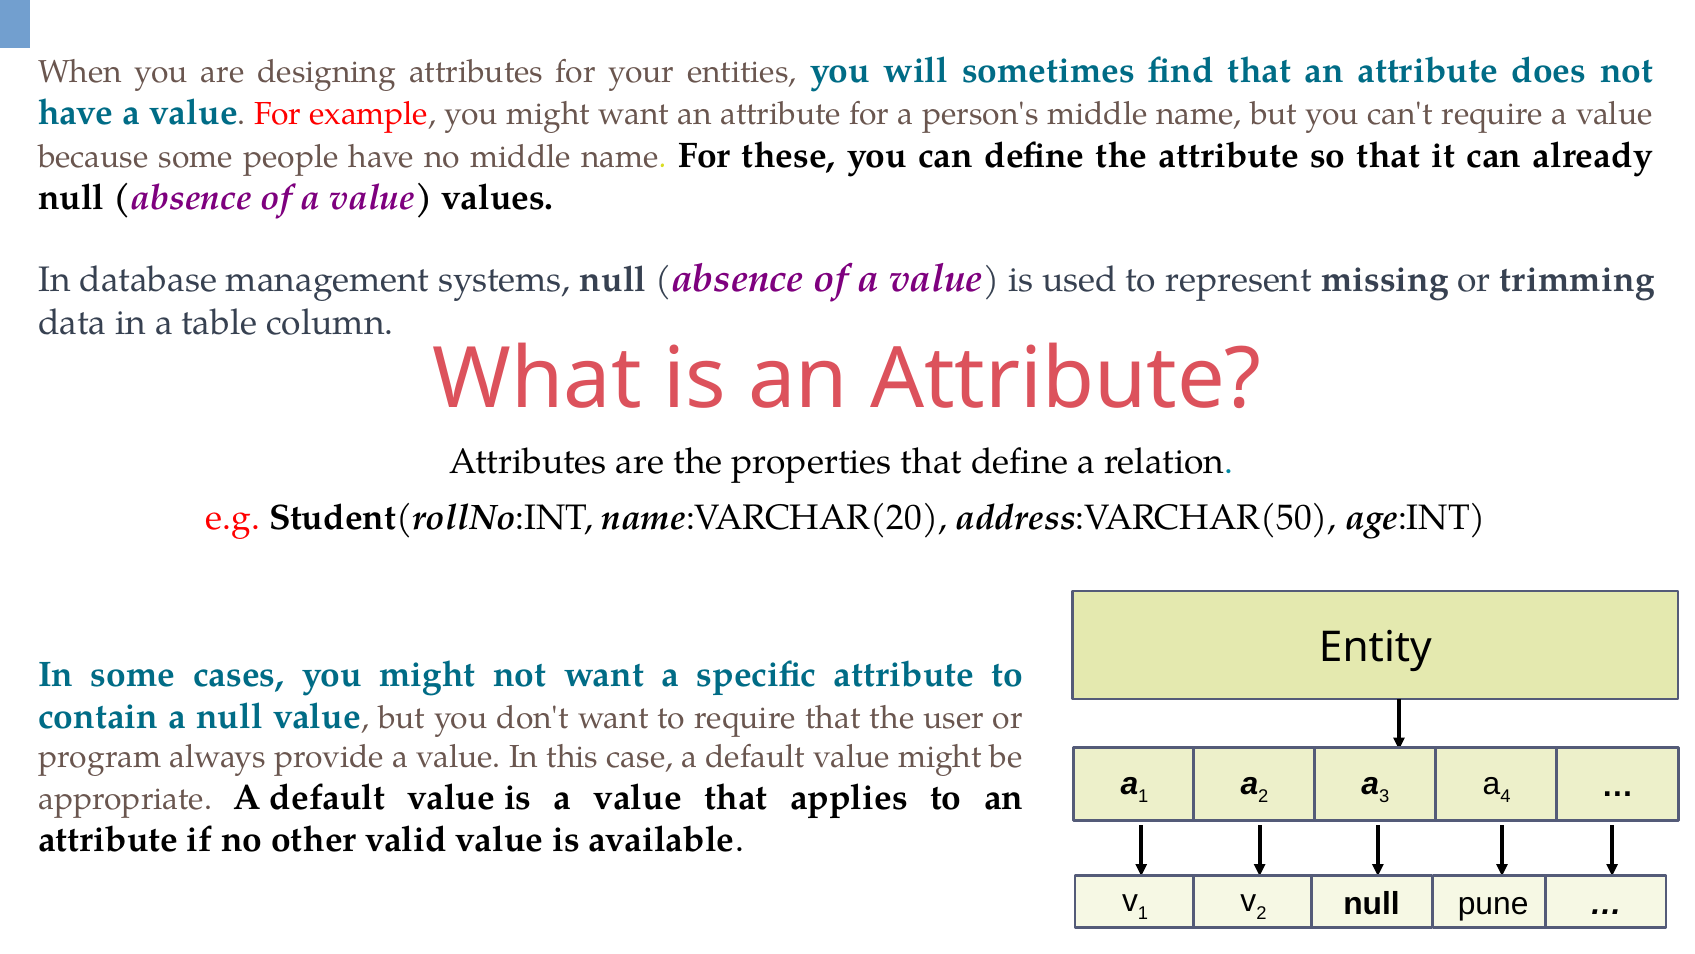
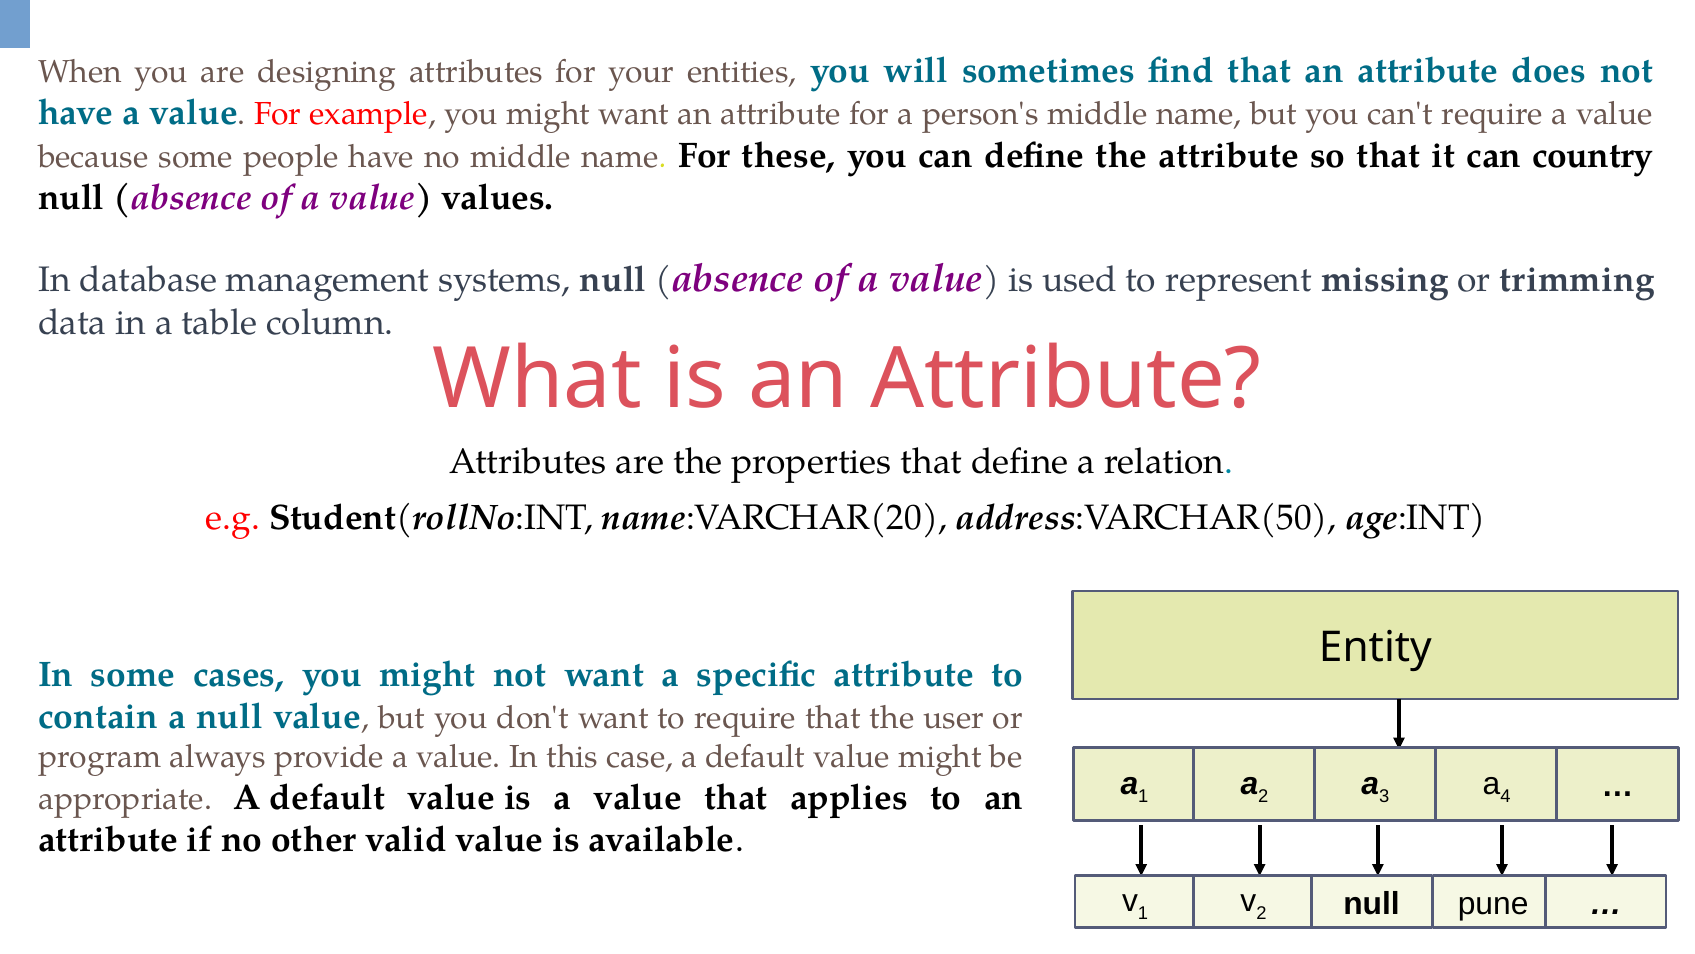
already: already -> country
